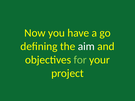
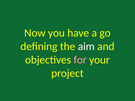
for colour: light green -> pink
